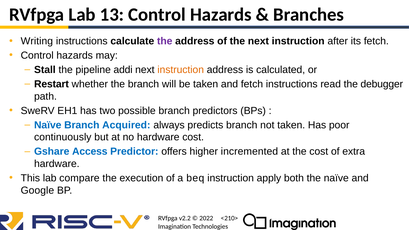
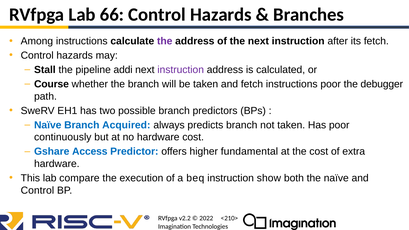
13: 13 -> 66
Writing: Writing -> Among
instruction at (181, 70) colour: orange -> purple
Restart: Restart -> Course
instructions read: read -> poor
incremented: incremented -> fundamental
apply: apply -> show
Google at (37, 190): Google -> Control
